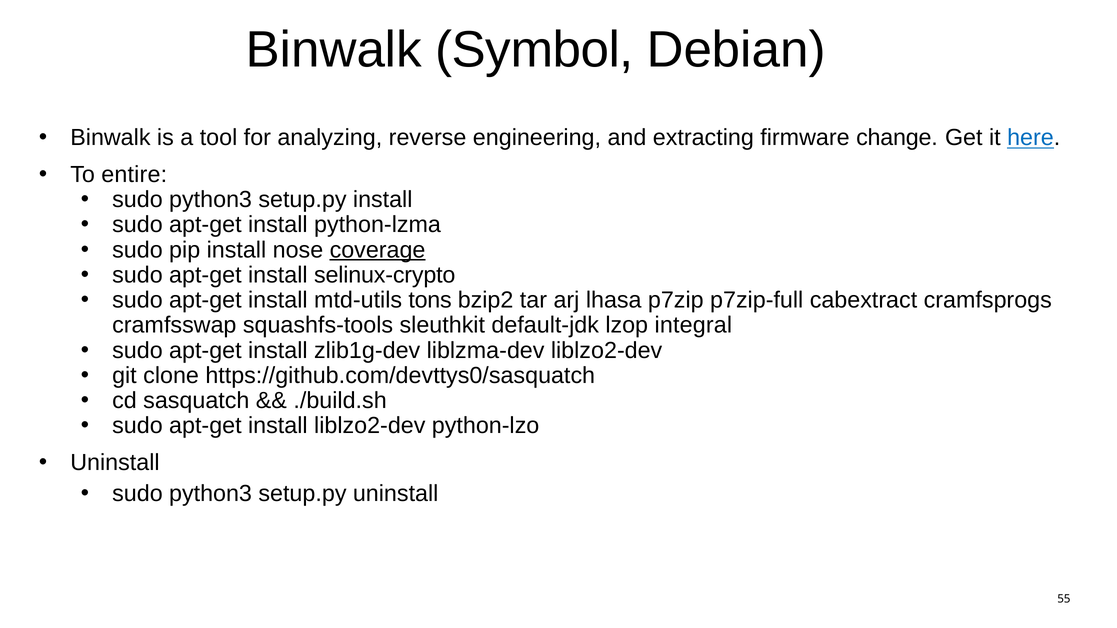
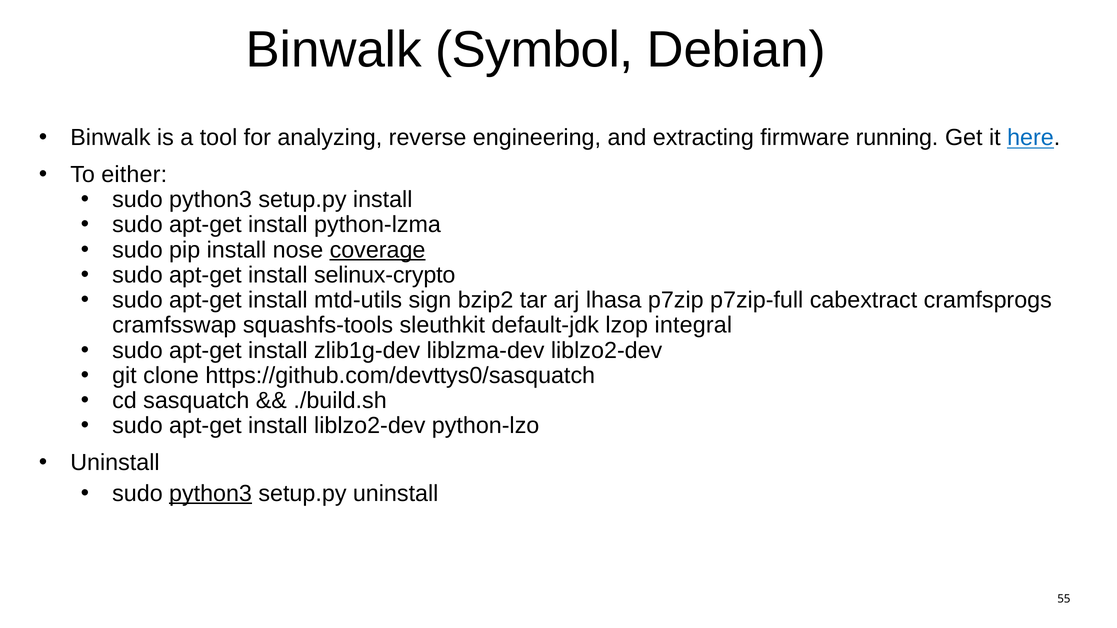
change: change -> running
entire: entire -> either
tons: tons -> sign
python3 at (211, 494) underline: none -> present
